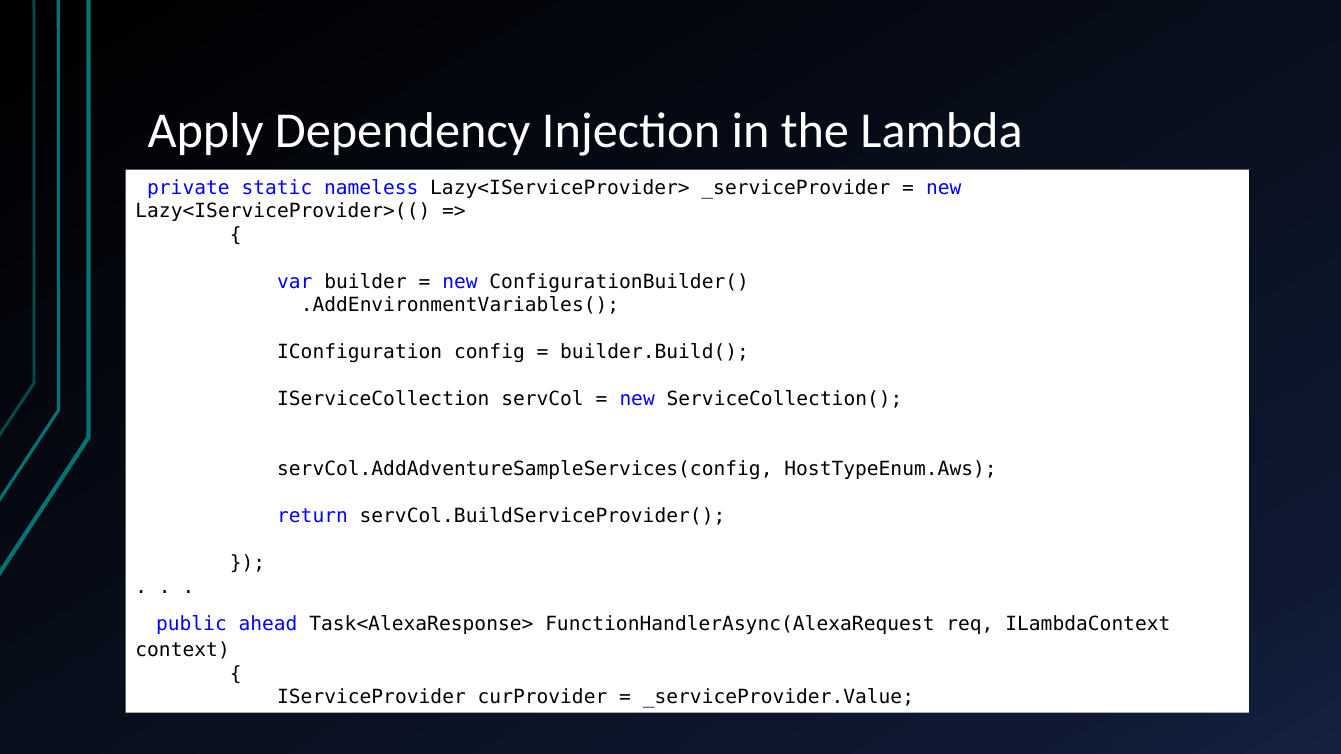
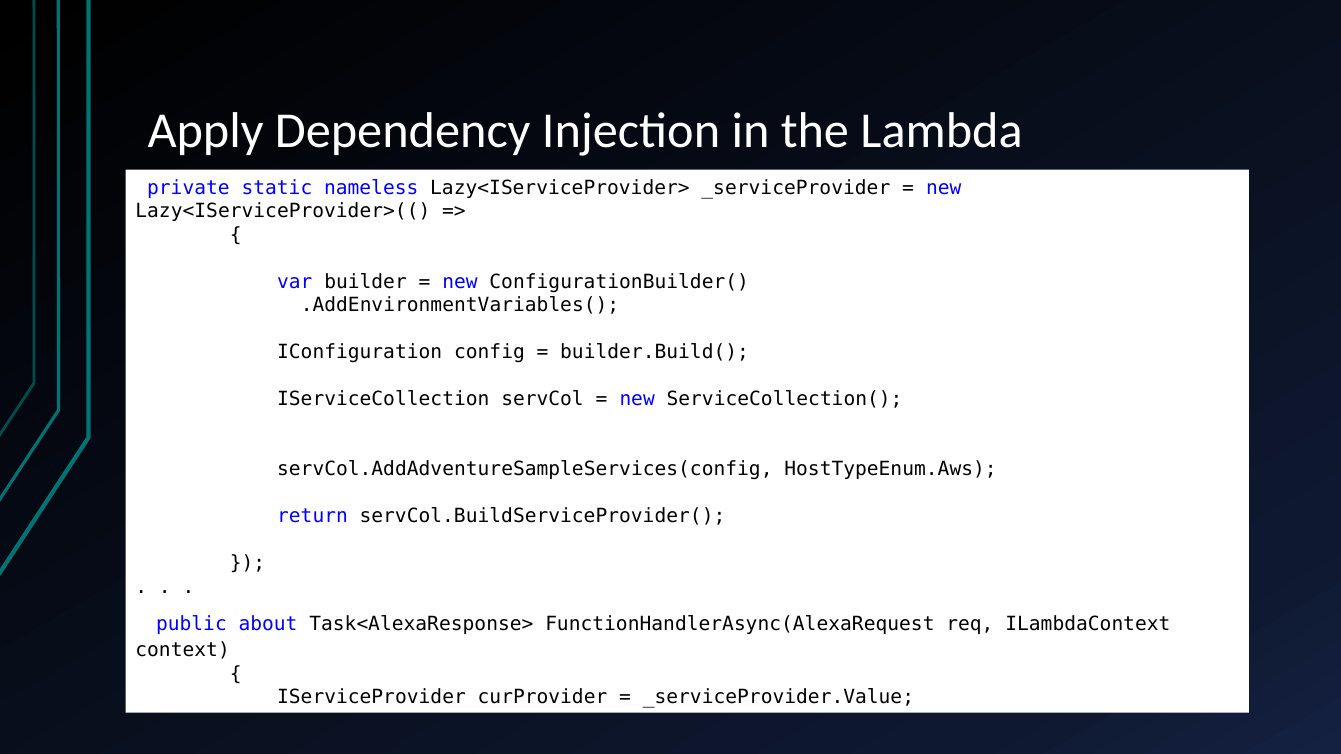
ahead: ahead -> about
